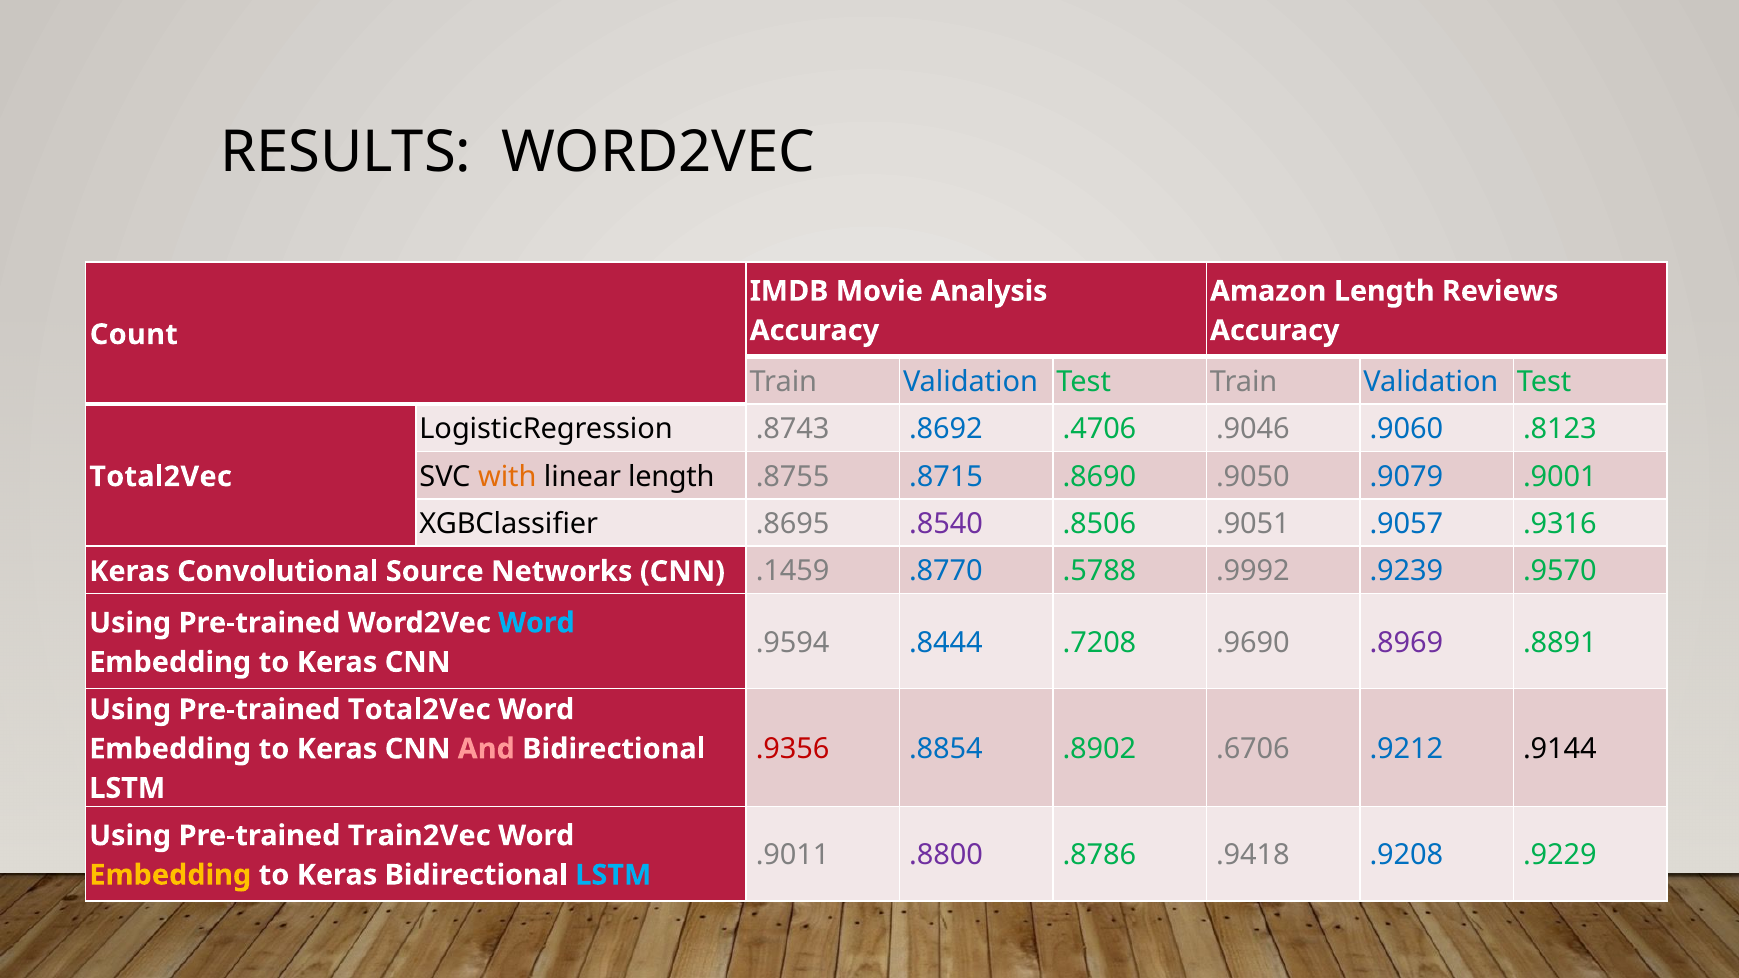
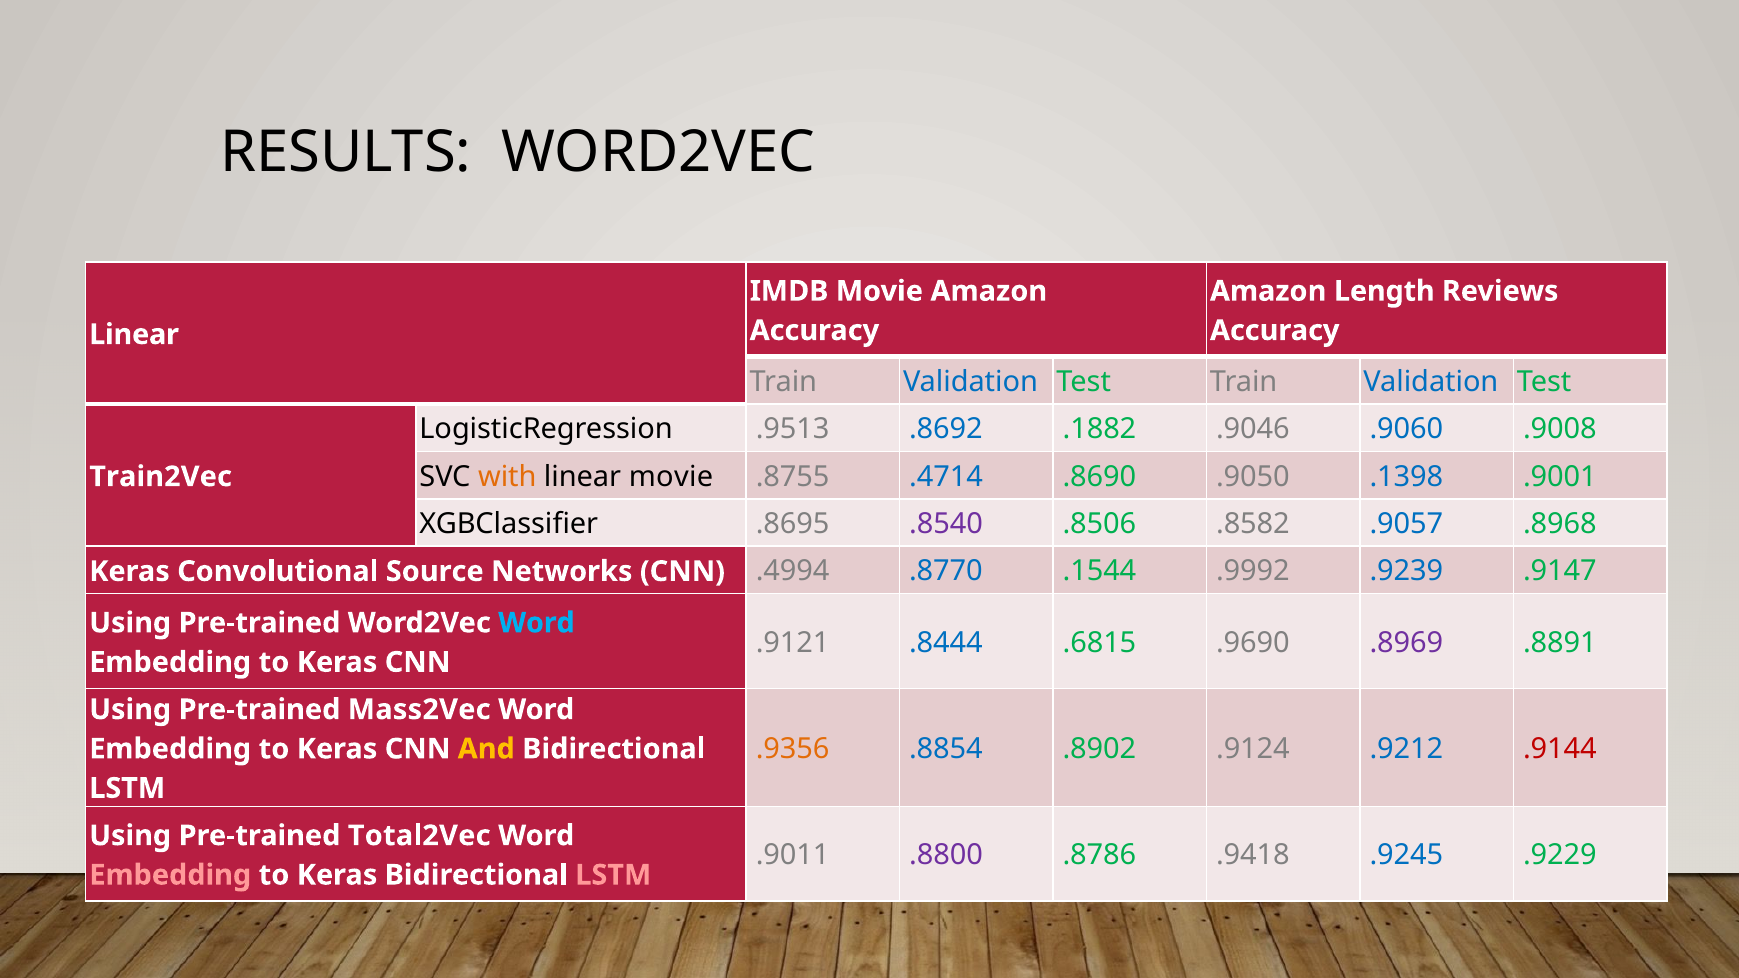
Movie Analysis: Analysis -> Amazon
Count at (134, 335): Count -> Linear
.8743: .8743 -> .9513
.4706: .4706 -> .1882
.8123: .8123 -> .9008
linear length: length -> movie
.8715: .8715 -> .4714
.9079: .9079 -> .1398
Total2Vec at (161, 477): Total2Vec -> Train2Vec
.9051: .9051 -> .8582
.9316: .9316 -> .8968
.1459: .1459 -> .4994
.5788: .5788 -> .1544
.9570: .9570 -> .9147
.9594: .9594 -> .9121
.7208: .7208 -> .6815
Pre-trained Total2Vec: Total2Vec -> Mass2Vec
.9356 colour: red -> orange
.6706: .6706 -> .9124
.9144 colour: black -> red
And colour: pink -> yellow
Train2Vec: Train2Vec -> Total2Vec
.9208: .9208 -> .9245
Embedding at (170, 875) colour: yellow -> pink
LSTM at (613, 875) colour: light blue -> pink
